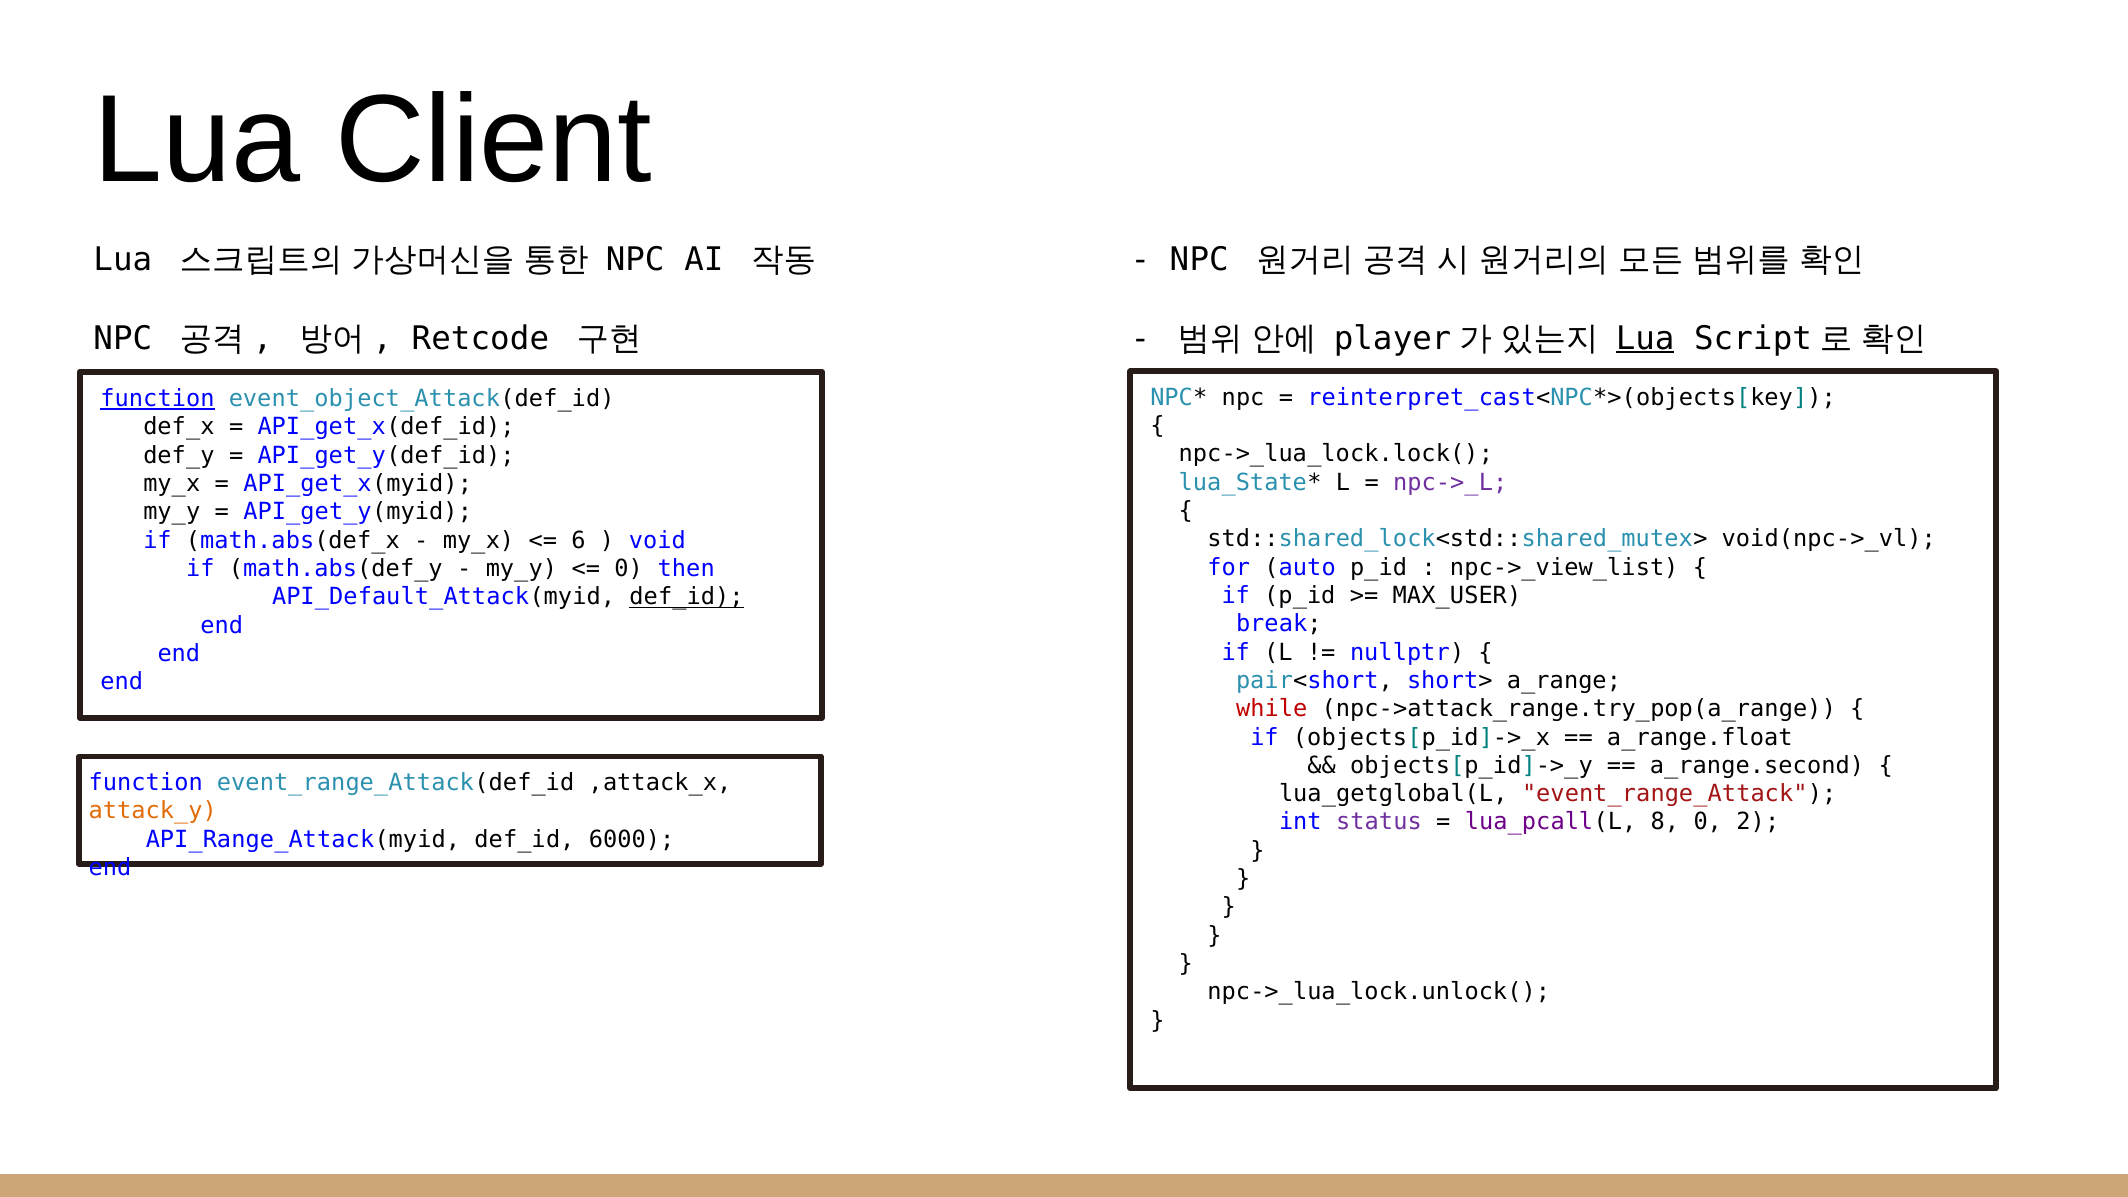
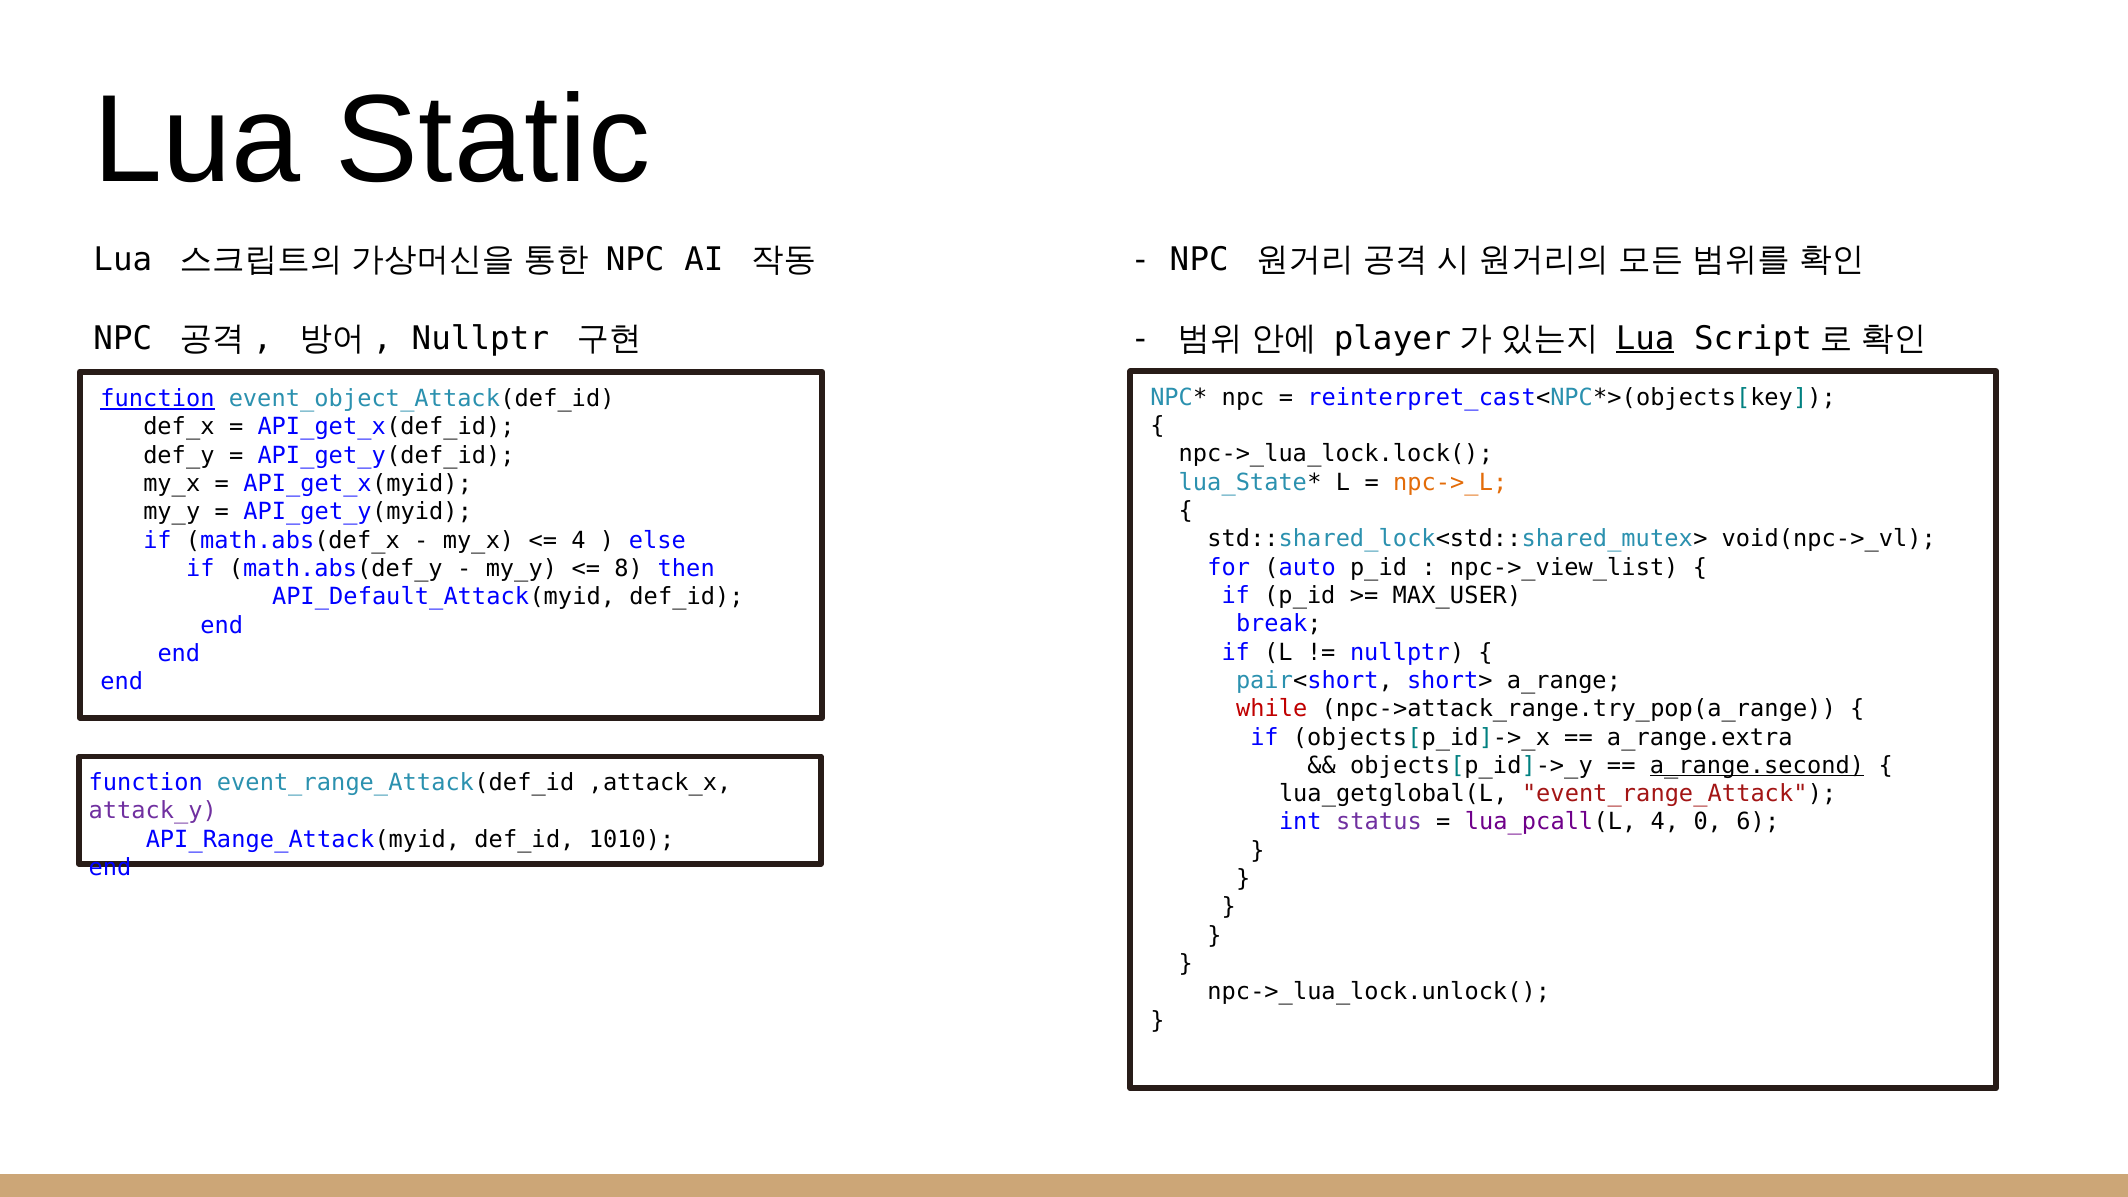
Client: Client -> Static
Retcode at (480, 338): Retcode -> Nullptr
npc->_L colour: purple -> orange
6 at (579, 540): 6 -> 4
void: void -> else
0 at (629, 569): 0 -> 8
def_id at (687, 597) underline: present -> none
a_range.float: a_range.float -> a_range.extra
a_range.second underline: none -> present
attack_y colour: orange -> purple
lua_pcall(L 8: 8 -> 4
2: 2 -> 6
6000: 6000 -> 1010
